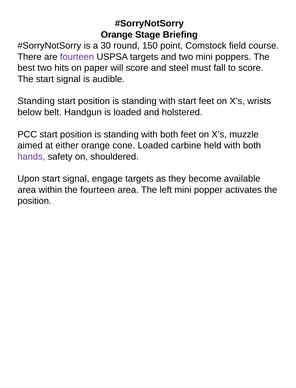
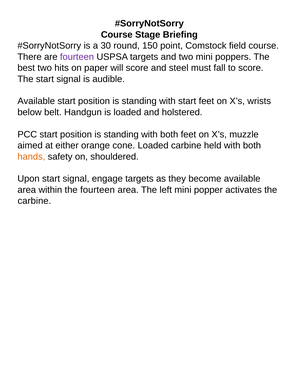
Orange at (117, 35): Orange -> Course
Standing at (36, 101): Standing -> Available
hands colour: purple -> orange
position at (34, 201): position -> carbine
